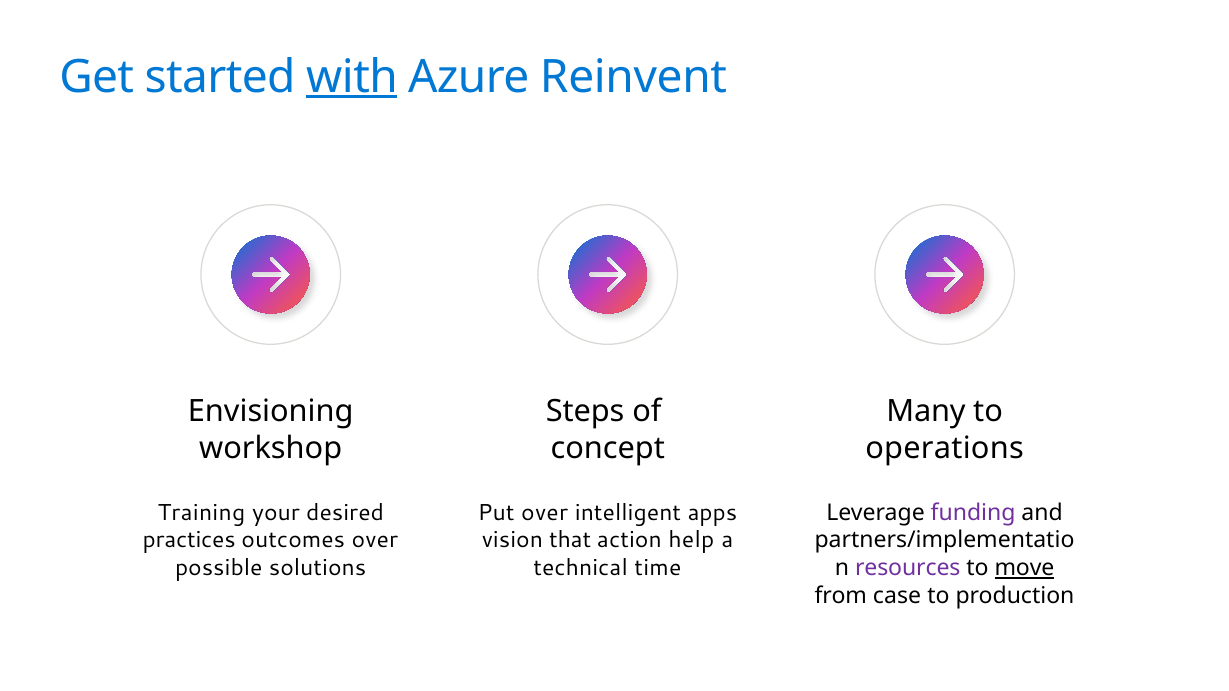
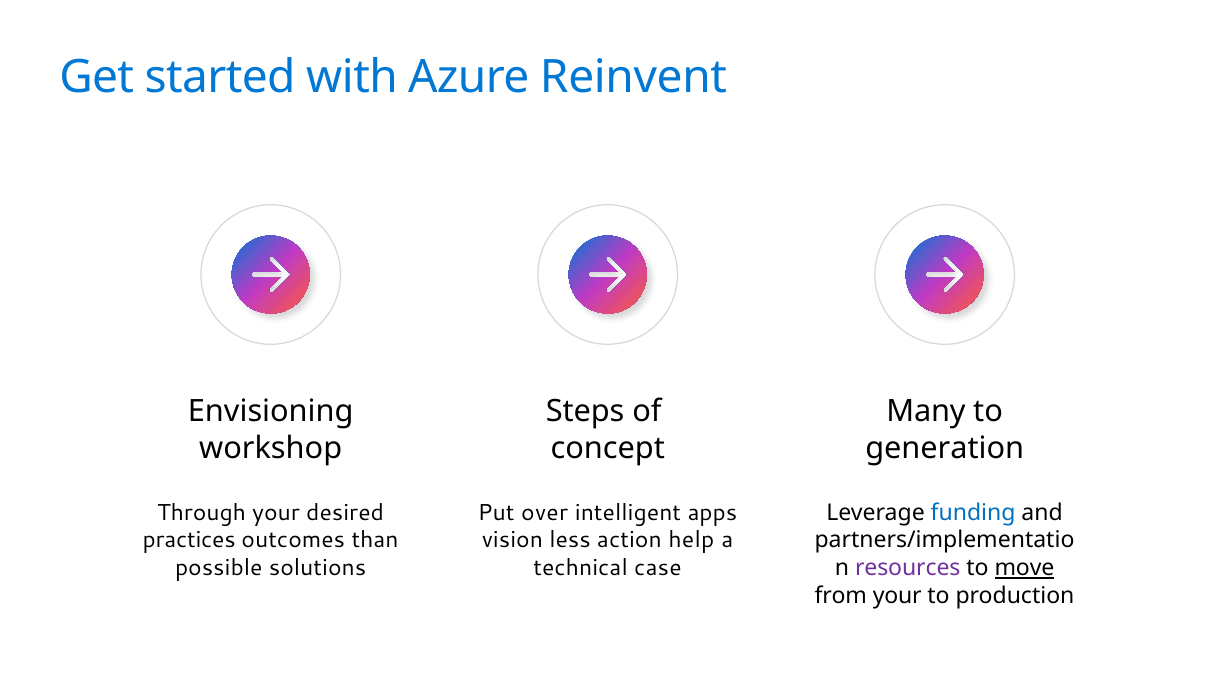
with underline: present -> none
operations: operations -> generation
Training: Training -> Through
funding colour: purple -> blue
outcomes over: over -> than
that: that -> less
time: time -> case
from case: case -> your
